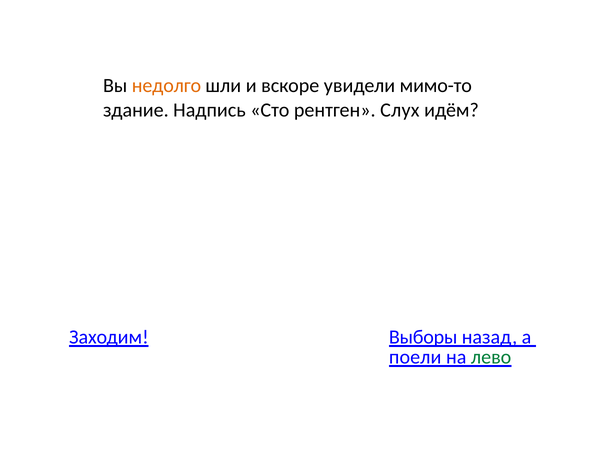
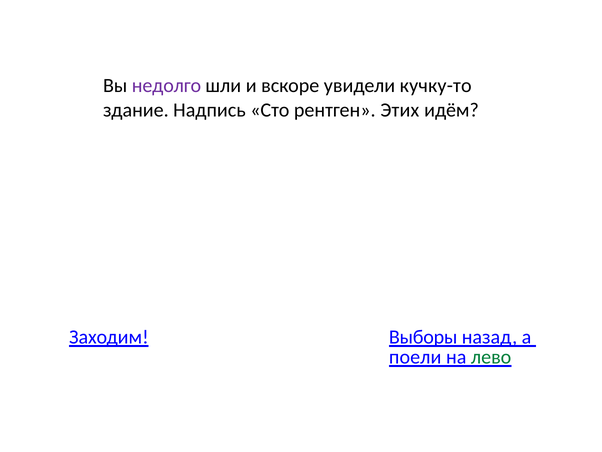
недолго colour: orange -> purple
мимо-то: мимо-то -> кучку-то
Слух: Слух -> Этих
